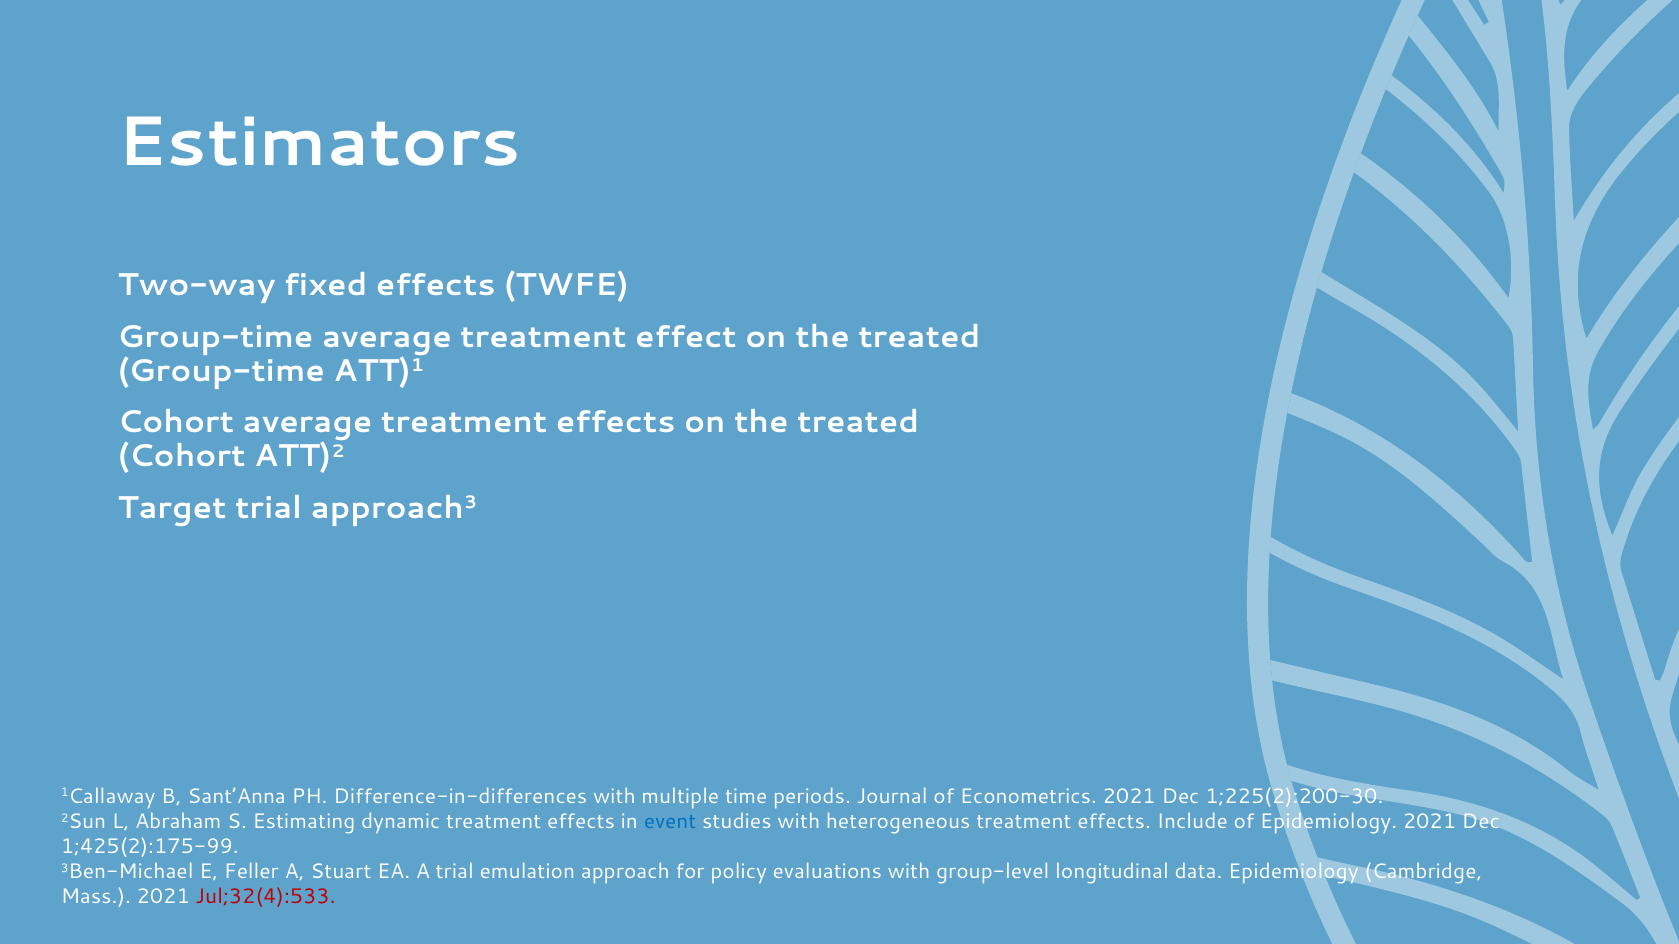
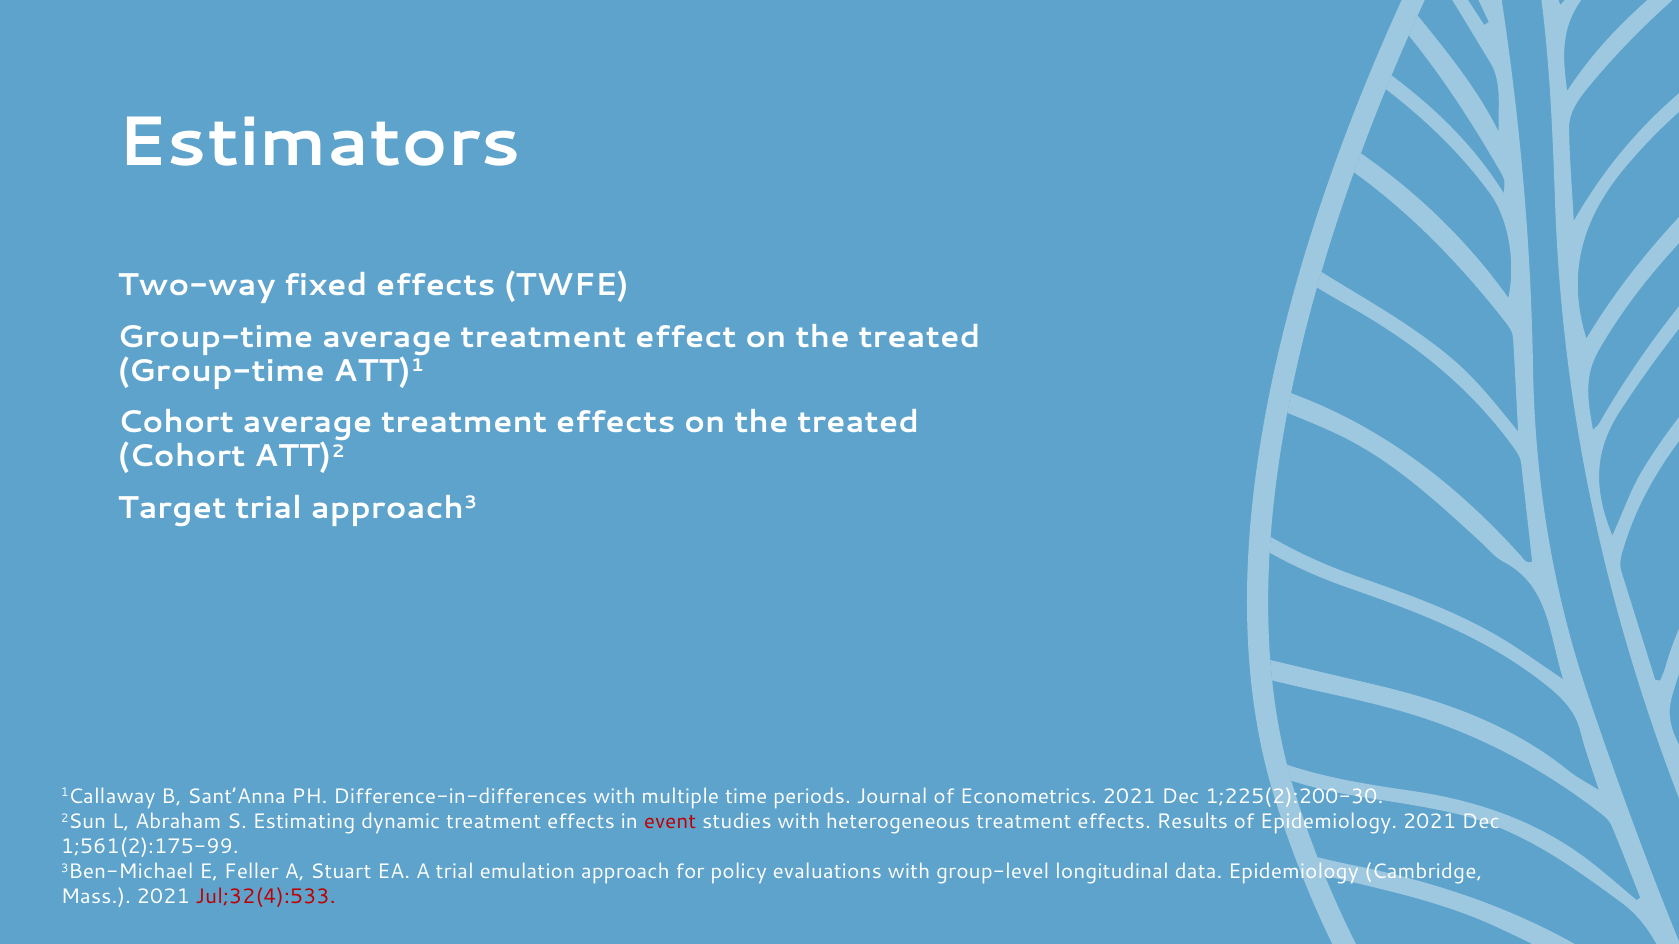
event colour: blue -> red
Include: Include -> Results
1;425(2):175-99: 1;425(2):175-99 -> 1;561(2):175-99
